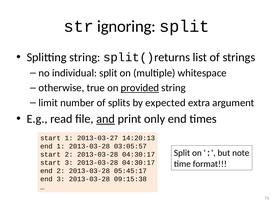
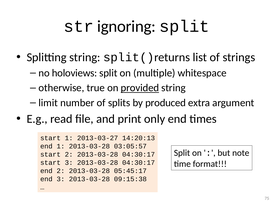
individual: individual -> holoviews
expected: expected -> produced
and underline: present -> none
